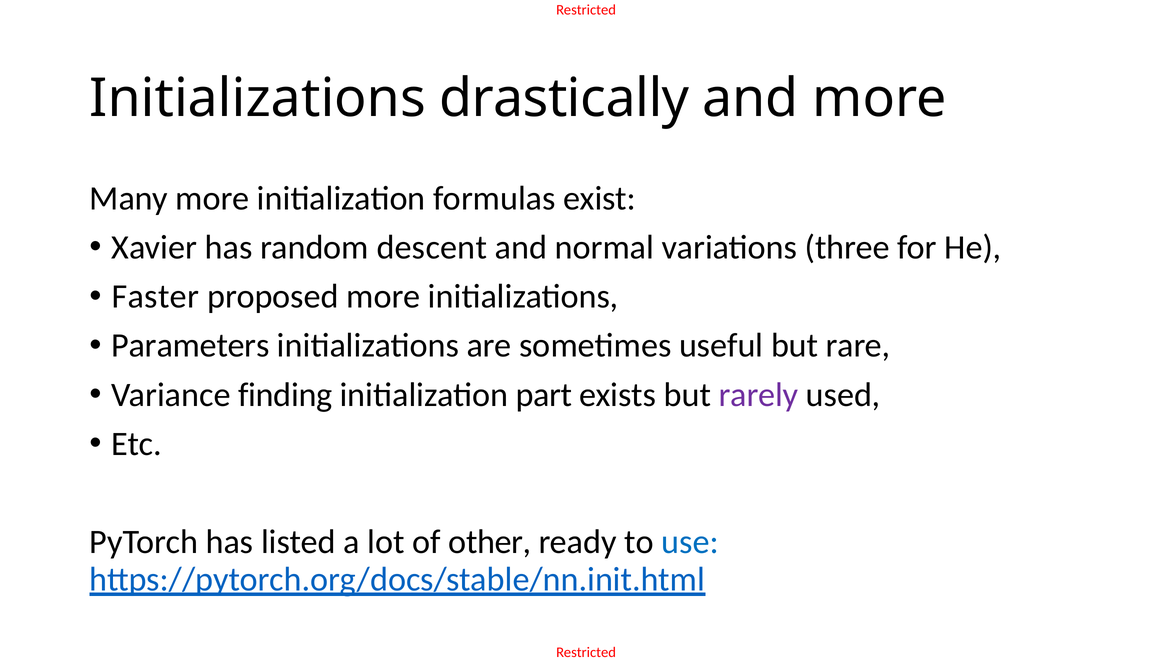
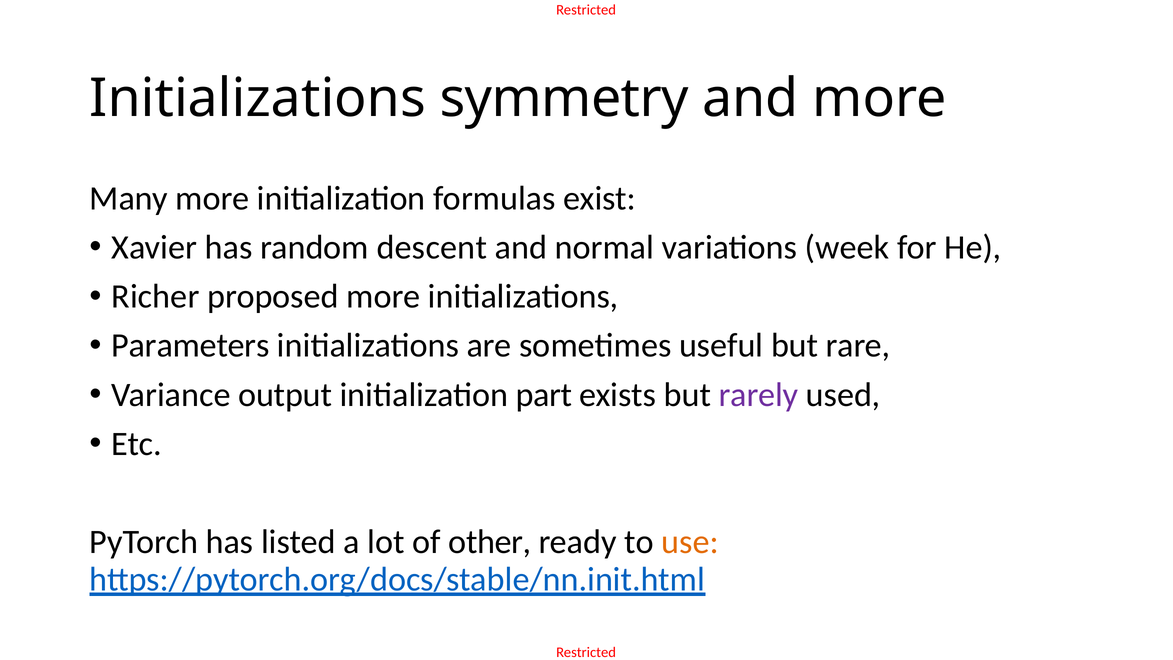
drastically: drastically -> symmetry
three: three -> week
Faster: Faster -> Richer
finding: finding -> output
use colour: blue -> orange
